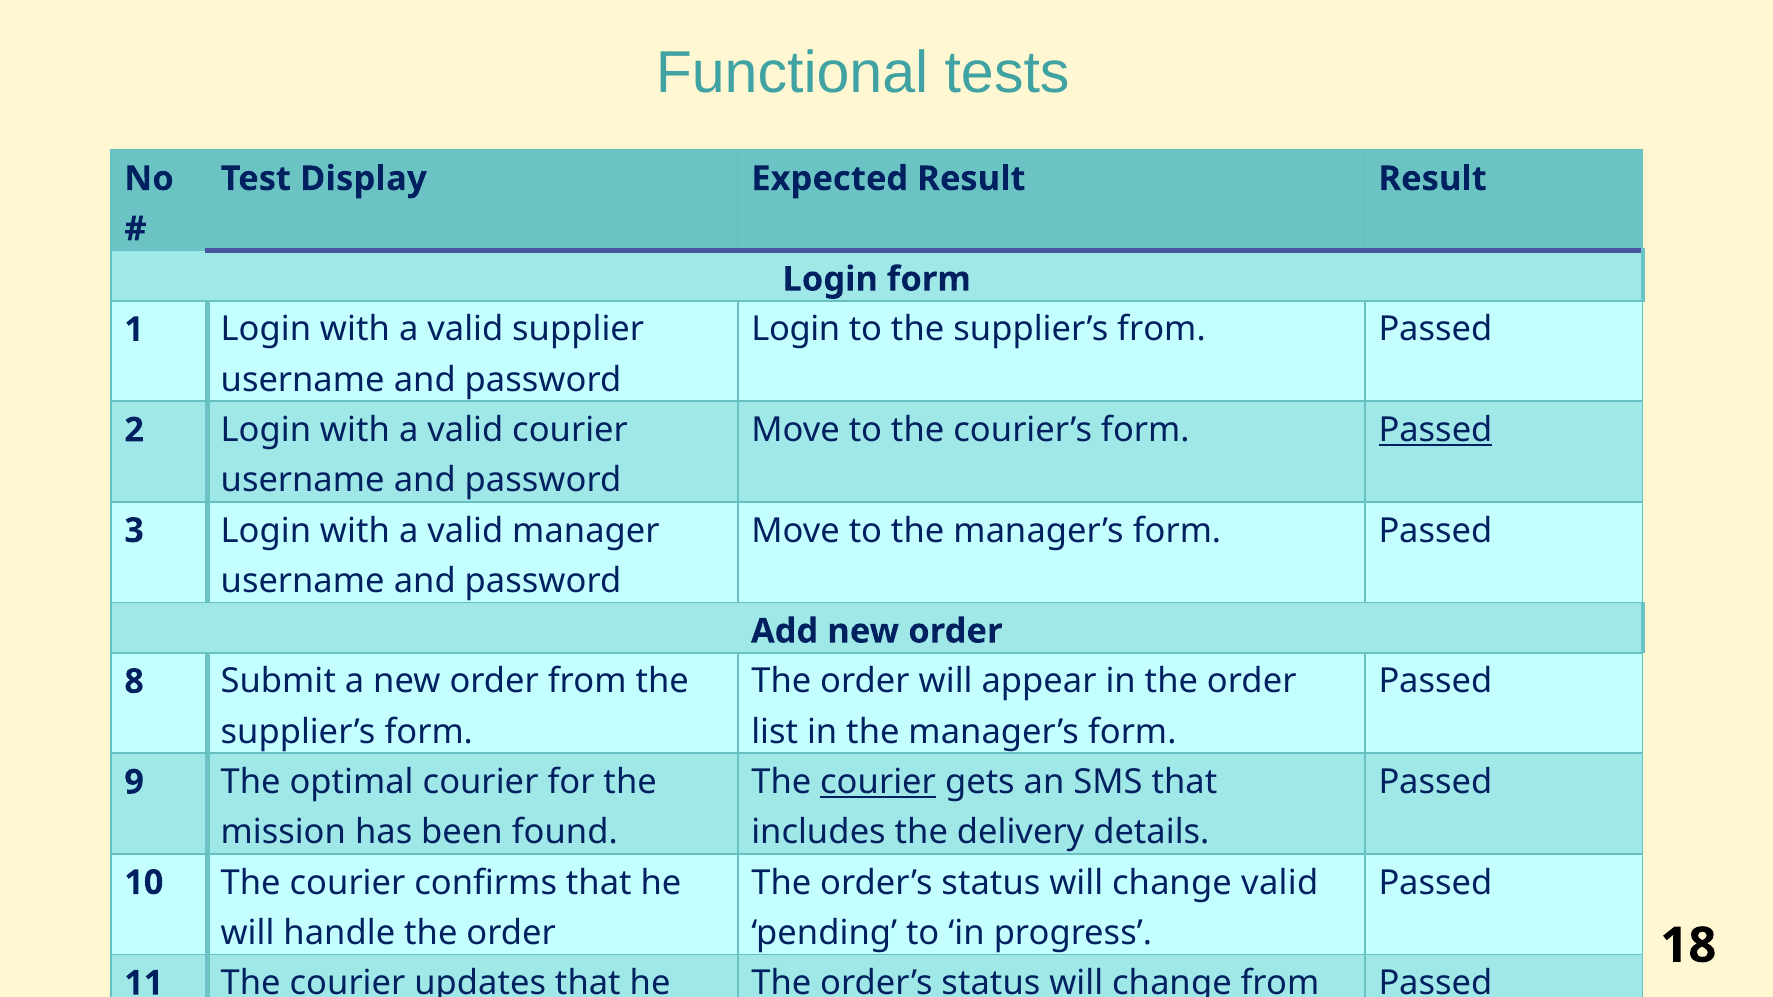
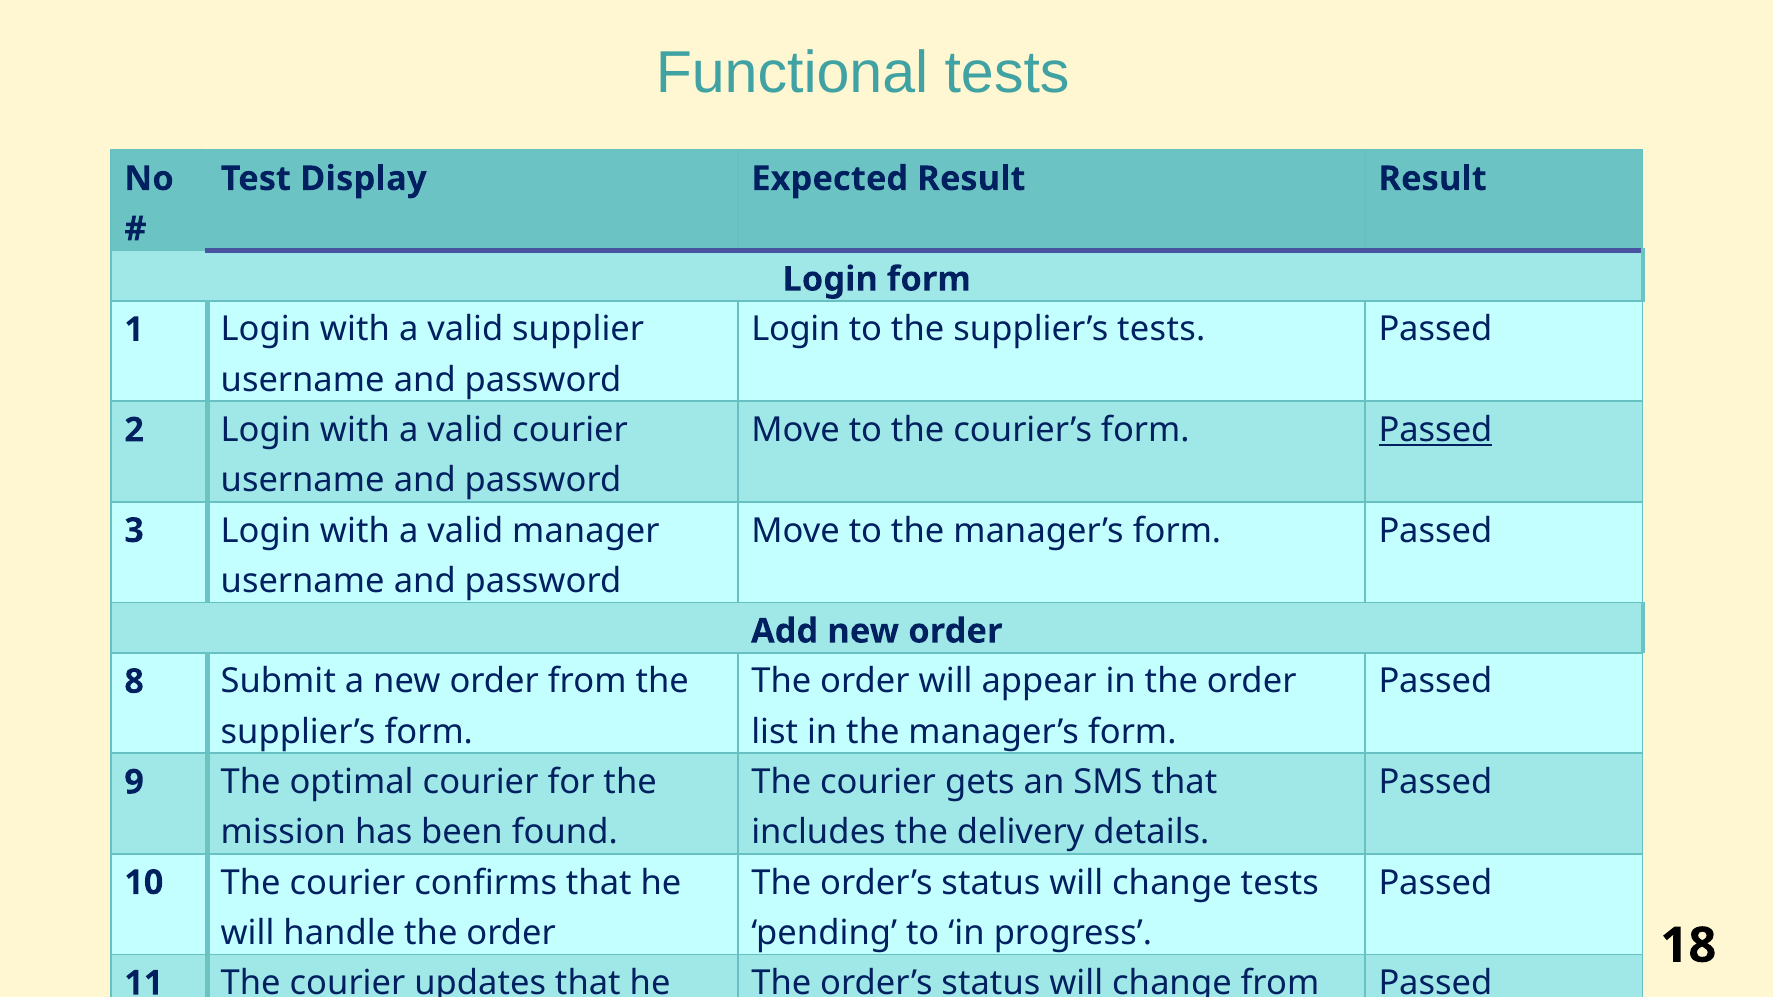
supplier’s from: from -> tests
courier at (878, 782) underline: present -> none
change valid: valid -> tests
